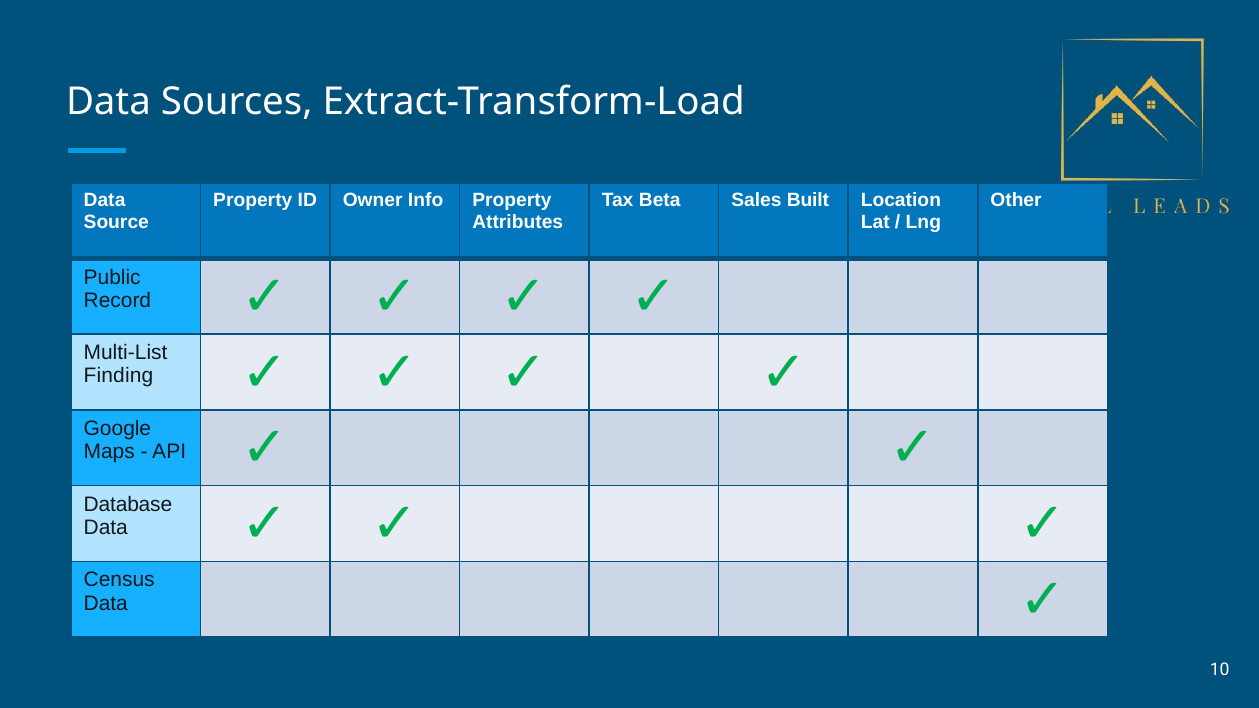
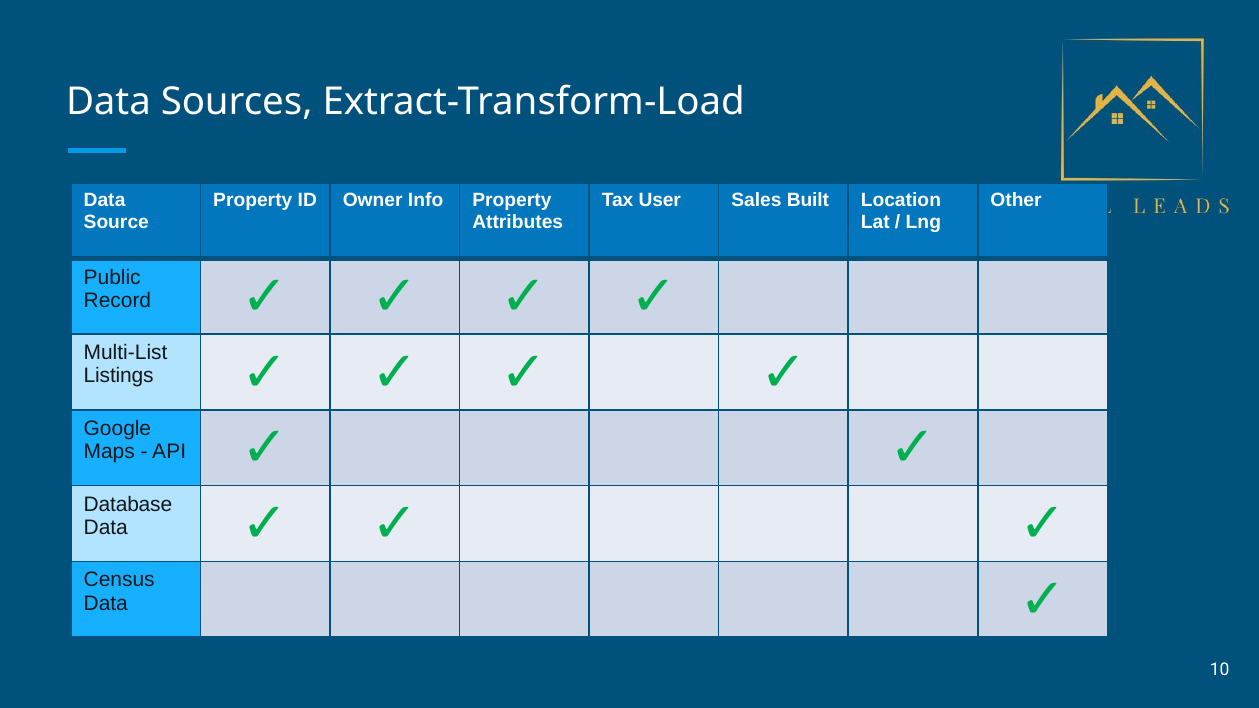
Beta: Beta -> User
Finding: Finding -> Listings
